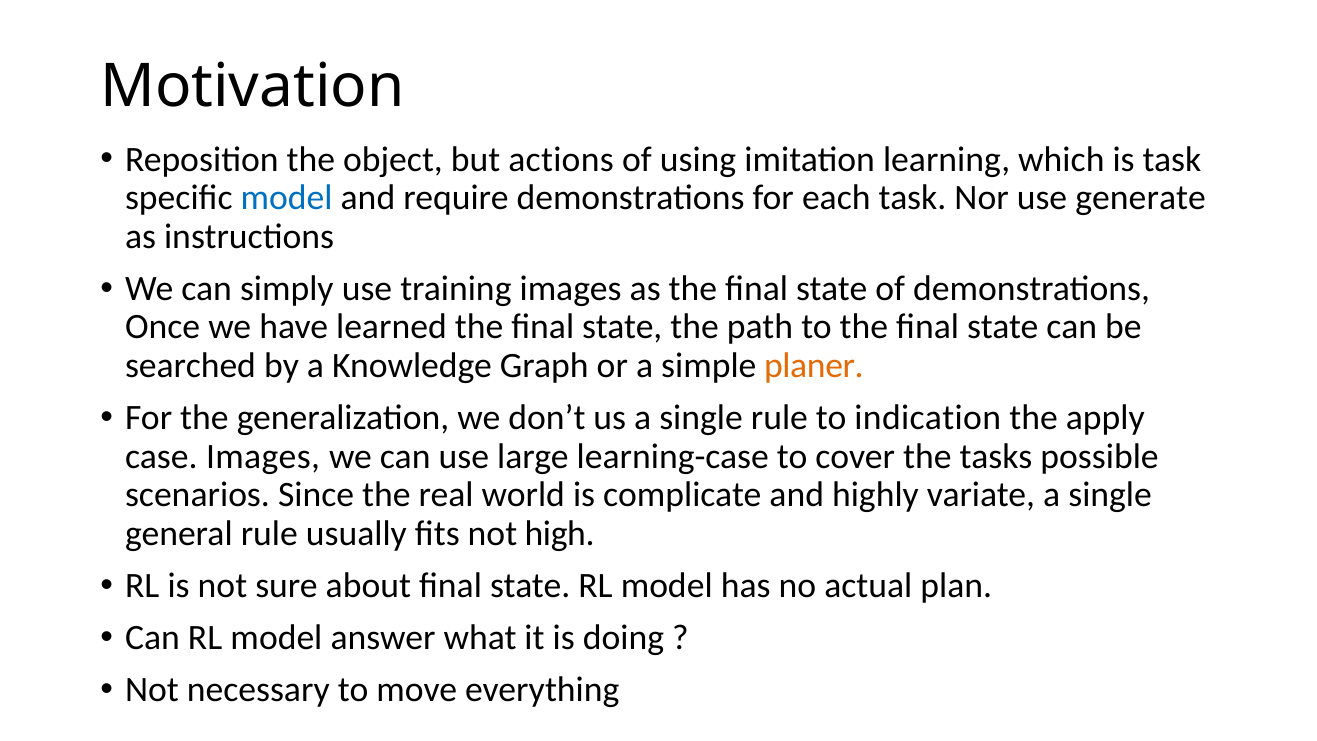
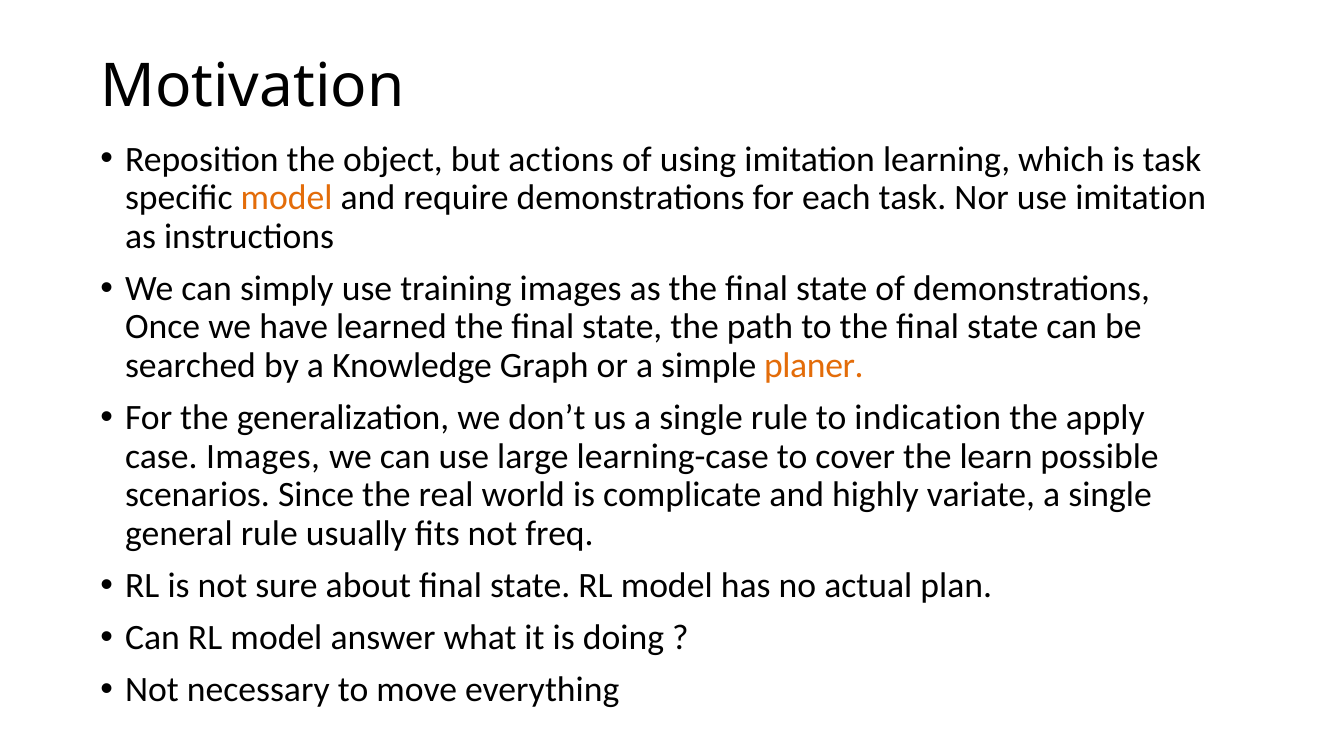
model at (287, 198) colour: blue -> orange
use generate: generate -> imitation
tasks: tasks -> learn
high: high -> freq
